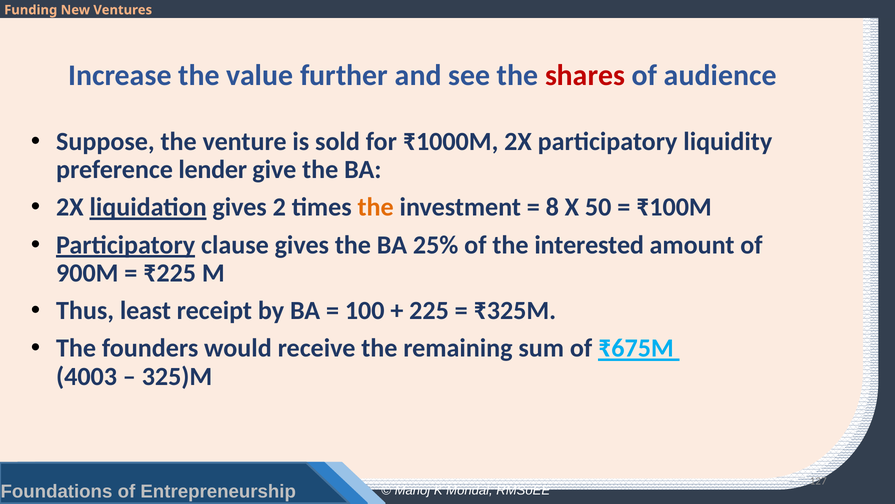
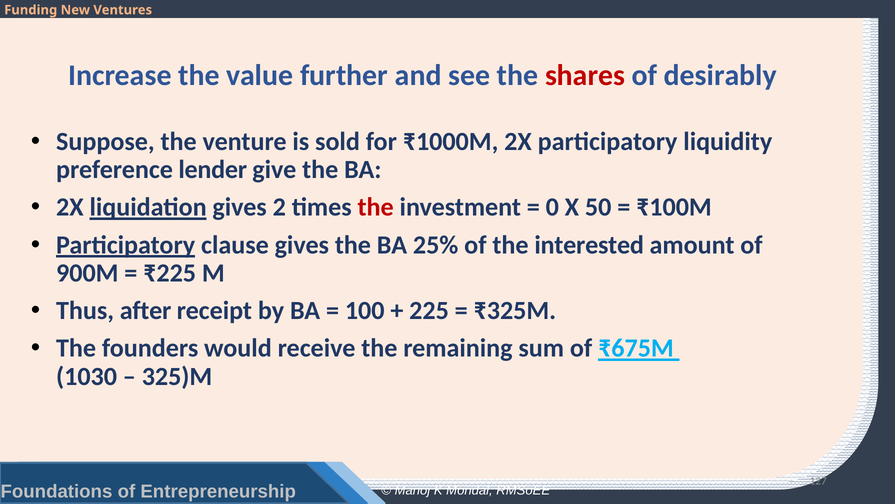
audience: audience -> desirably
the at (376, 207) colour: orange -> red
8: 8 -> 0
least: least -> after
4003: 4003 -> 1030
